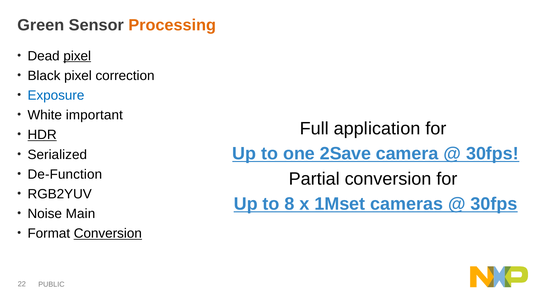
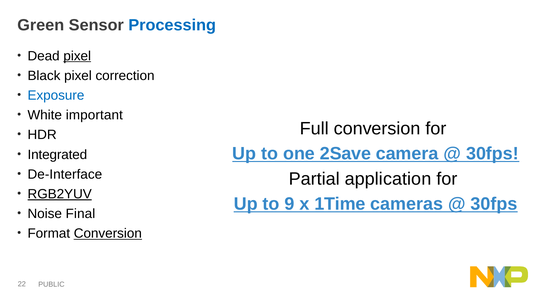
Processing colour: orange -> blue
Full application: application -> conversion
HDR underline: present -> none
Serialized: Serialized -> Integrated
De-Function: De-Function -> De-Interface
Partial conversion: conversion -> application
RGB2YUV underline: none -> present
8: 8 -> 9
1Mset: 1Mset -> 1Time
Main: Main -> Final
